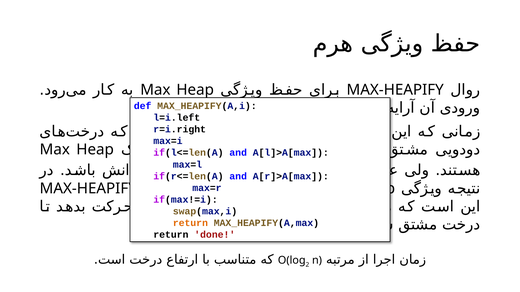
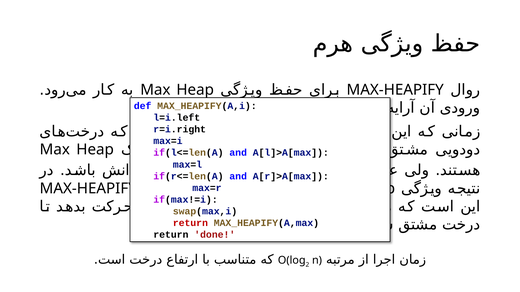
return at (190, 223) colour: orange -> red
